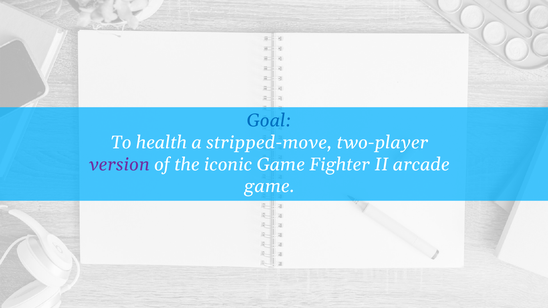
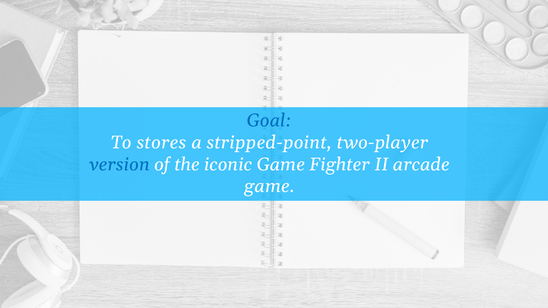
health: health -> stores
stripped-move: stripped-move -> stripped-point
version colour: purple -> blue
